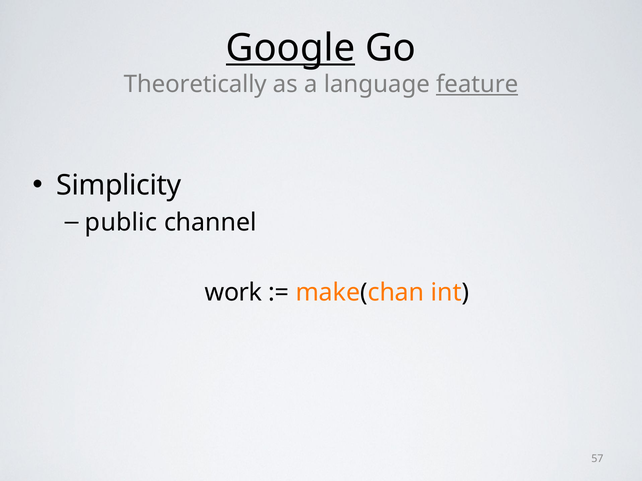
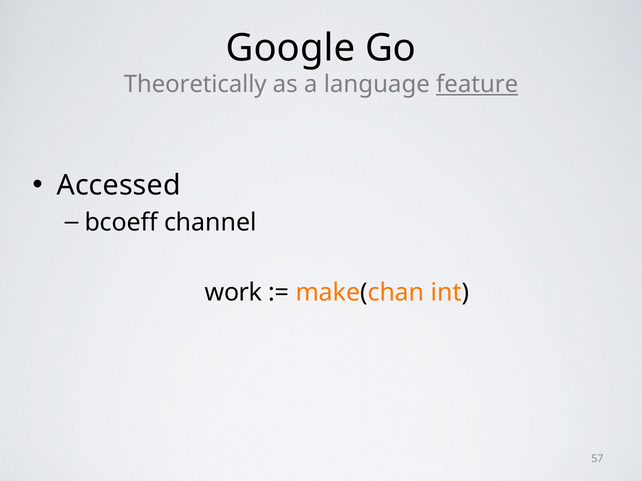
Google underline: present -> none
Simplicity: Simplicity -> Accessed
public: public -> bcoeff
